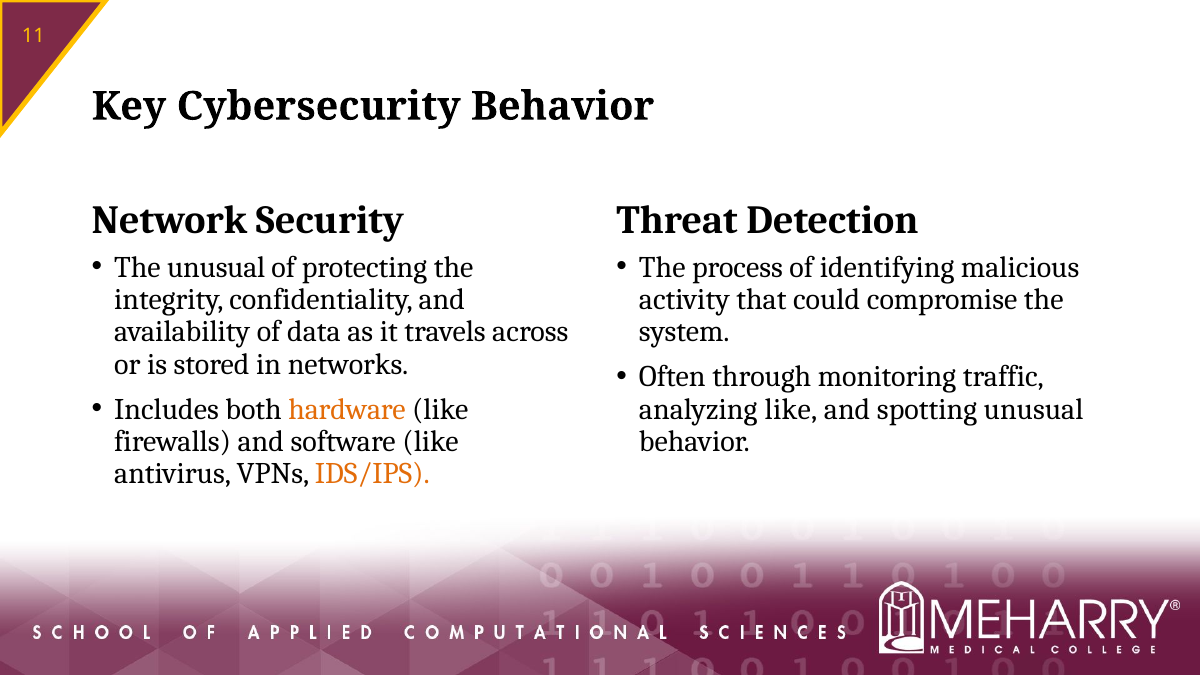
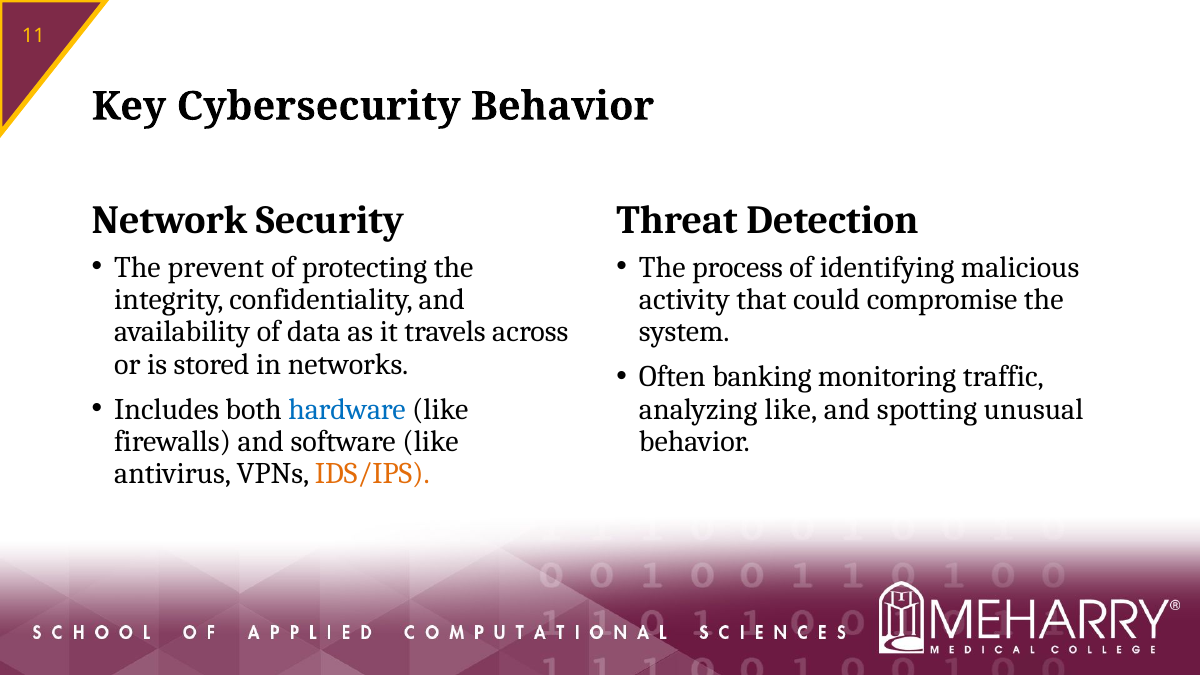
The unusual: unusual -> prevent
through: through -> banking
hardware colour: orange -> blue
